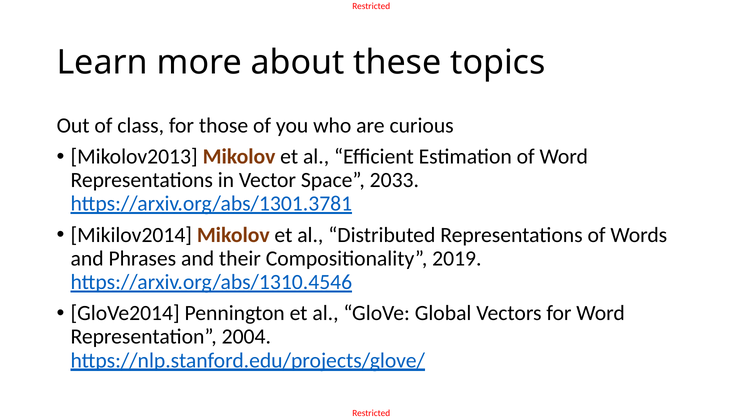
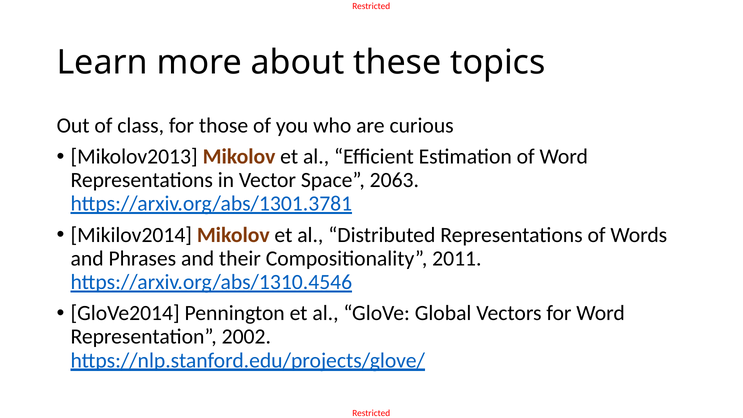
2033: 2033 -> 2063
2019: 2019 -> 2011
2004: 2004 -> 2002
